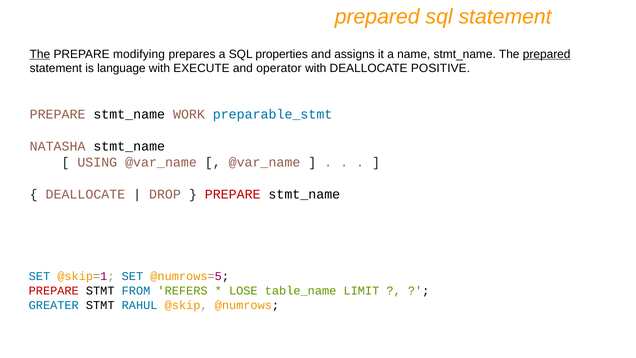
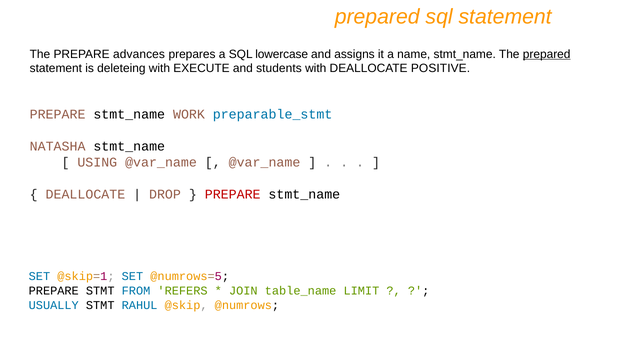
The at (40, 54) underline: present -> none
modifying: modifying -> advances
properties: properties -> lowercase
language: language -> deleteing
operator: operator -> students
PREPARE at (54, 291) colour: red -> black
LOSE: LOSE -> JOIN
GREATER: GREATER -> USUALLY
